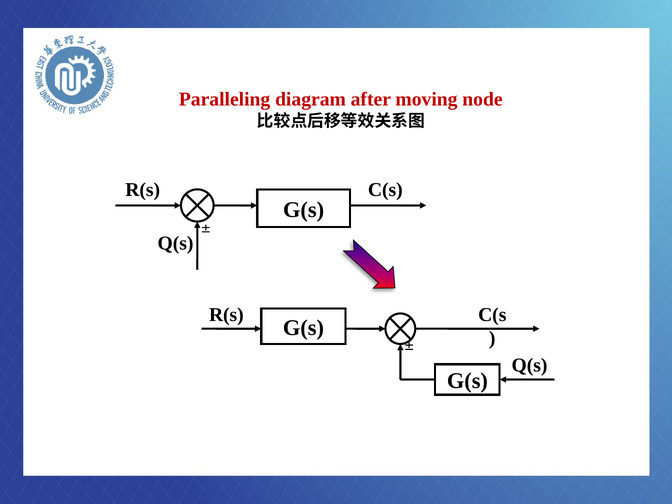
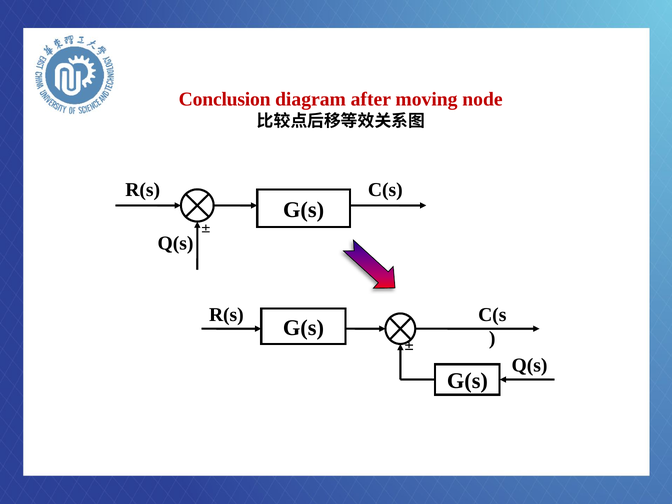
Paralleling: Paralleling -> Conclusion
